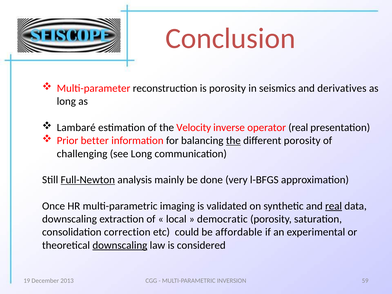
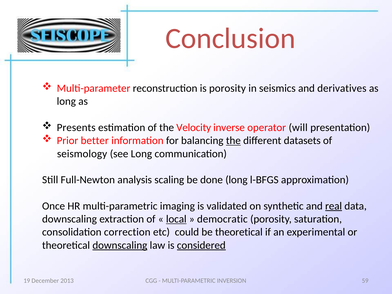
Lambaré: Lambaré -> Presents
operator real: real -> will
different porosity: porosity -> datasets
challenging: challenging -> seismology
Full-Newton underline: present -> none
mainly: mainly -> scaling
done very: very -> long
local underline: none -> present
be affordable: affordable -> theoretical
considered underline: none -> present
